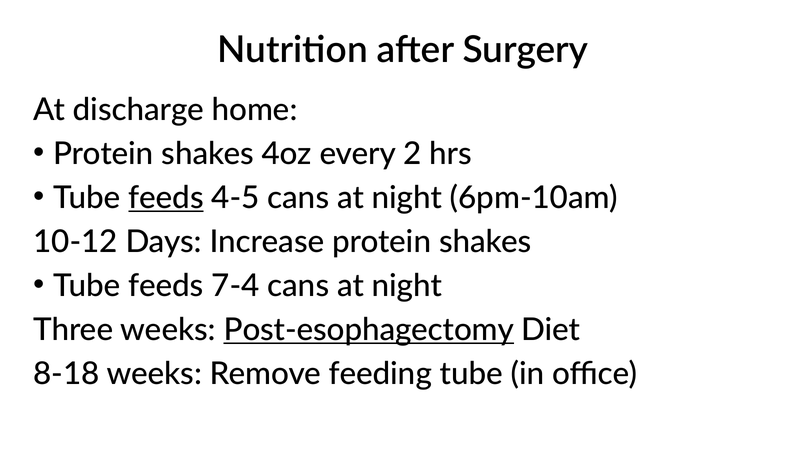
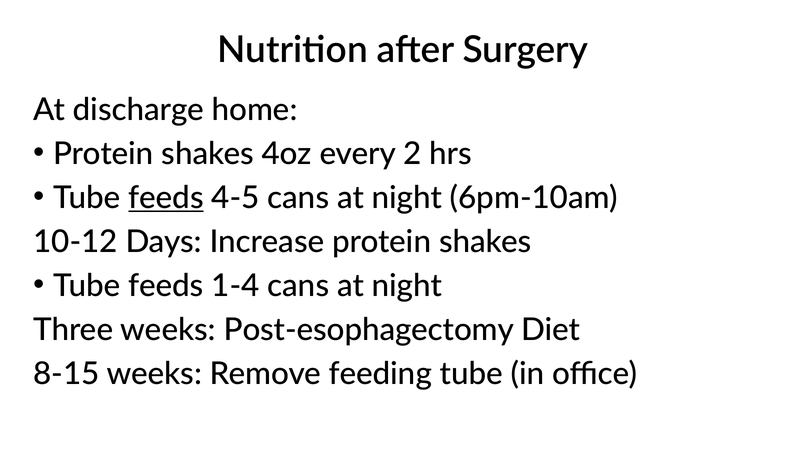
7-4: 7-4 -> 1-4
Post-esophagectomy underline: present -> none
8-18: 8-18 -> 8-15
